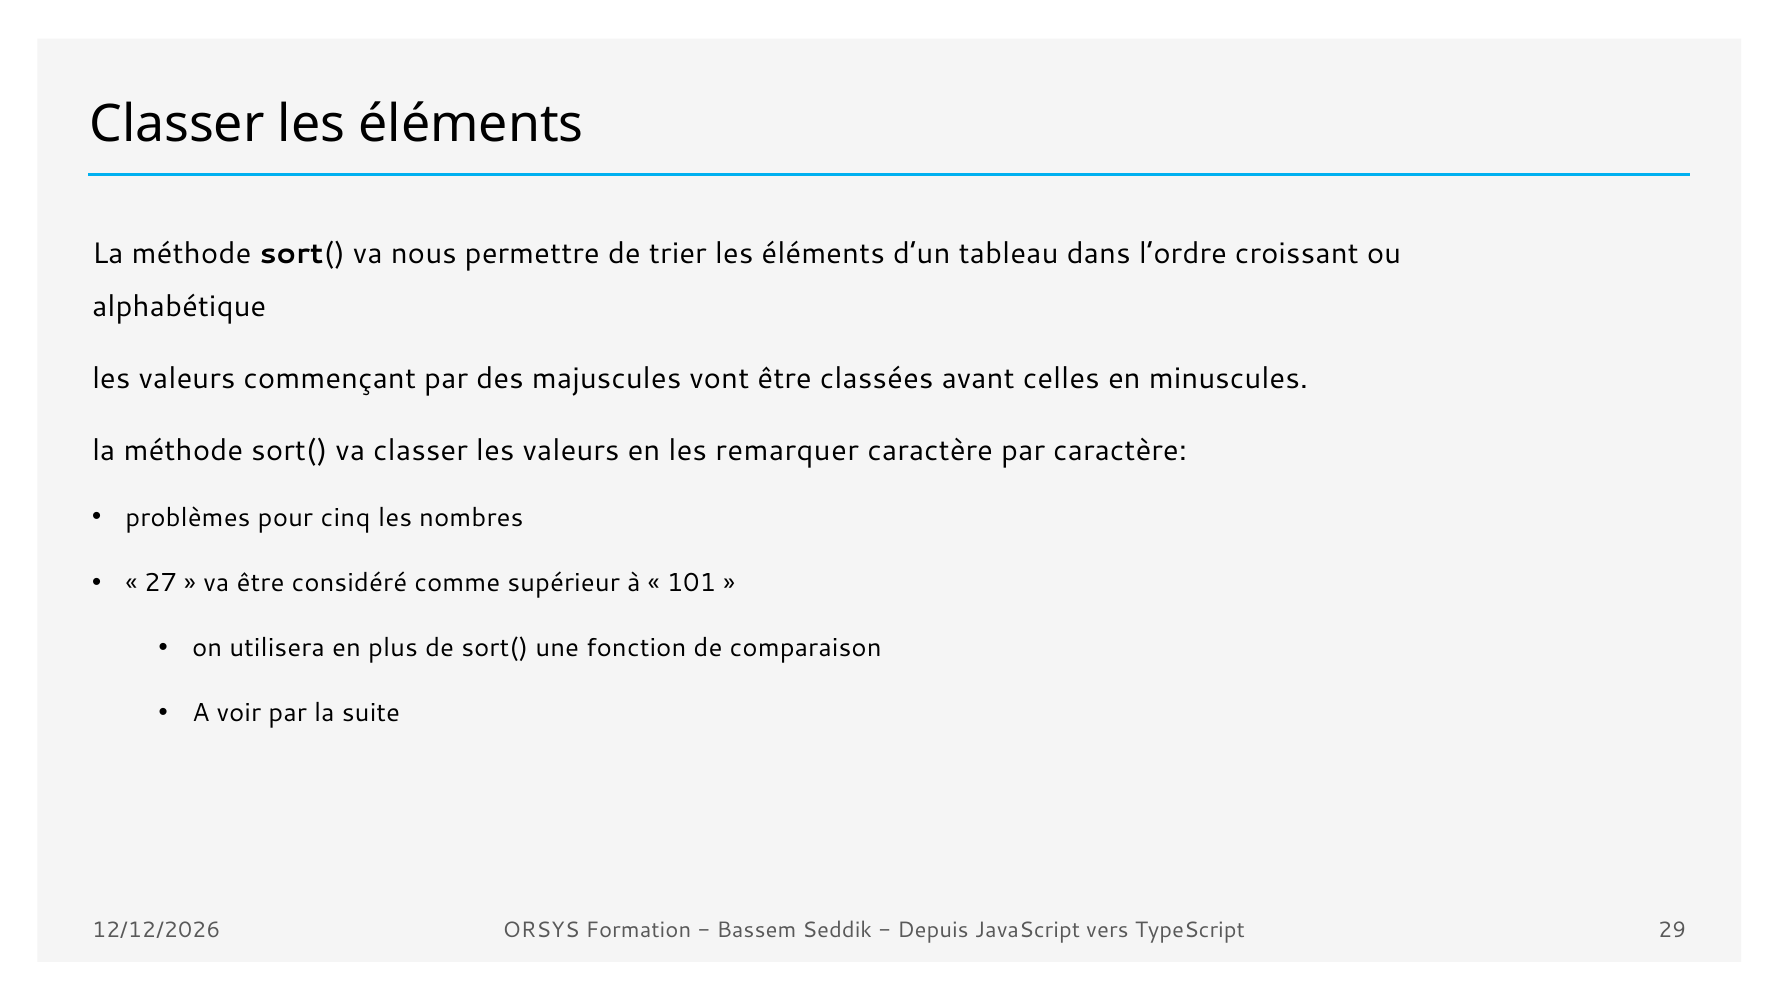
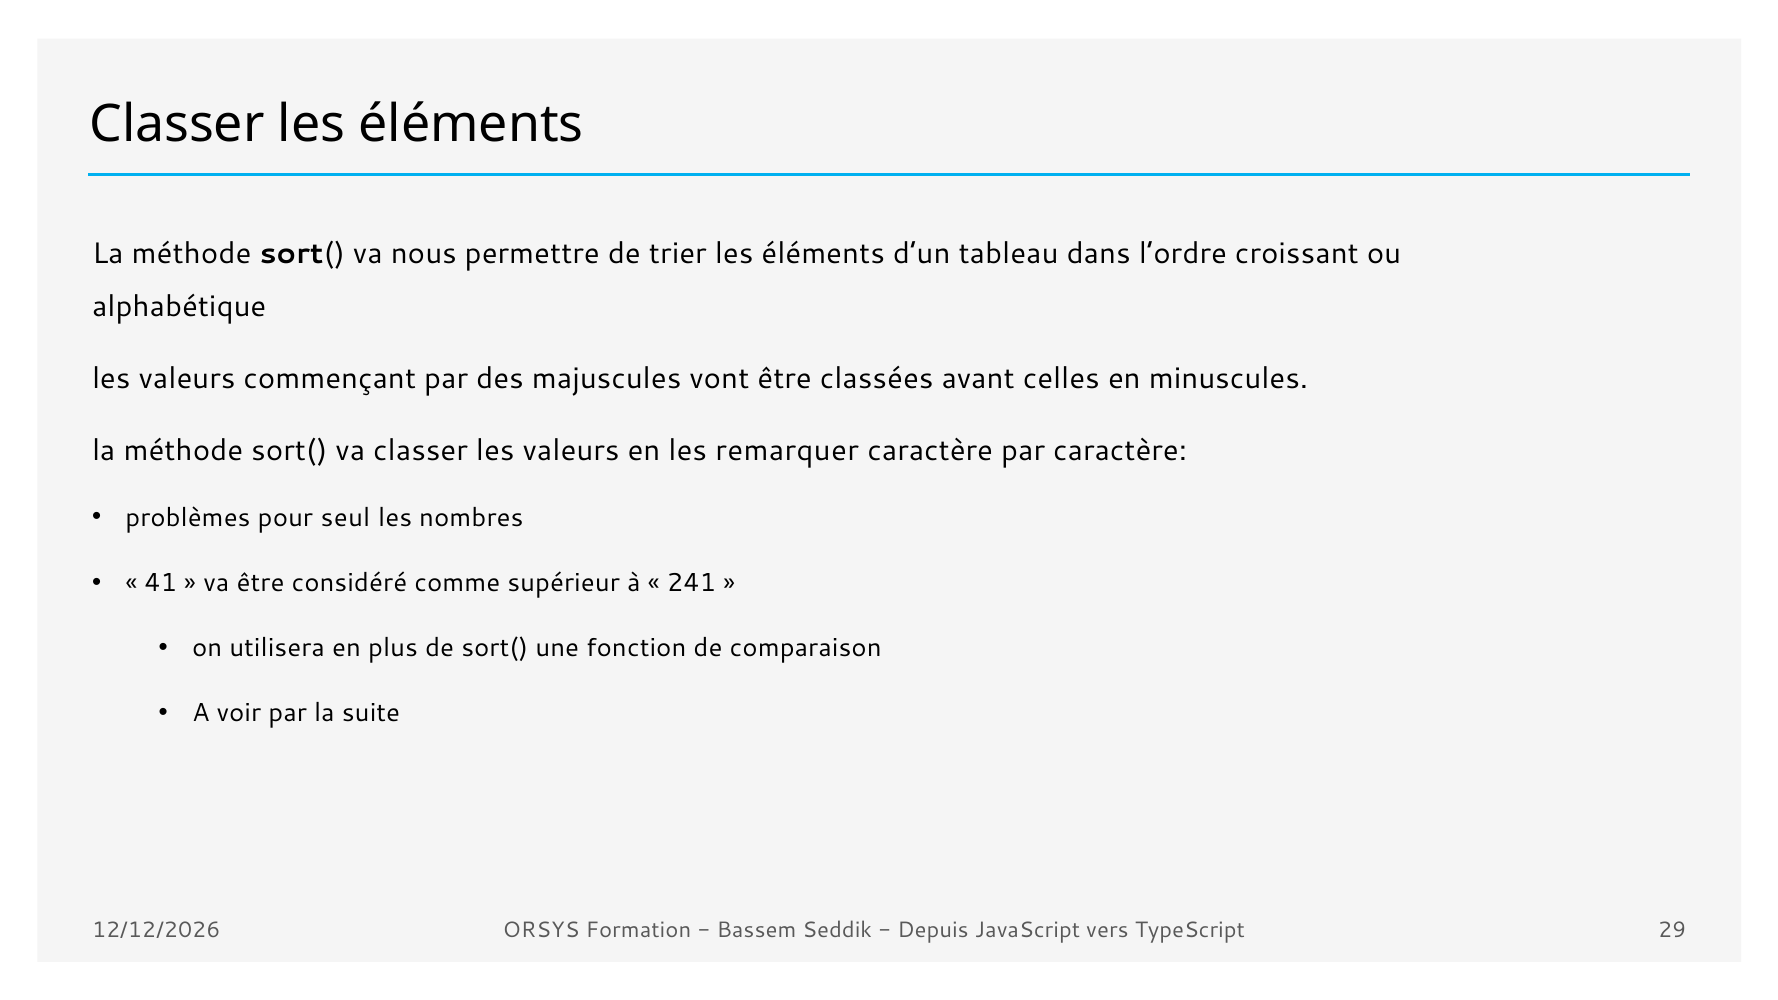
cinq: cinq -> seul
27: 27 -> 41
101: 101 -> 241
